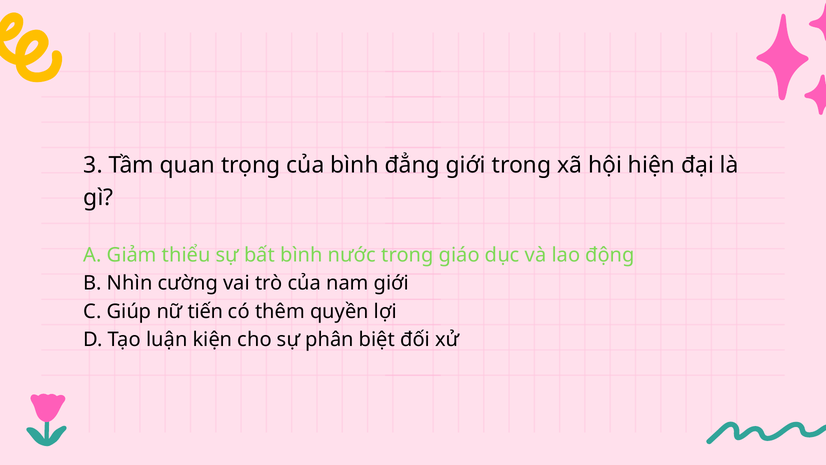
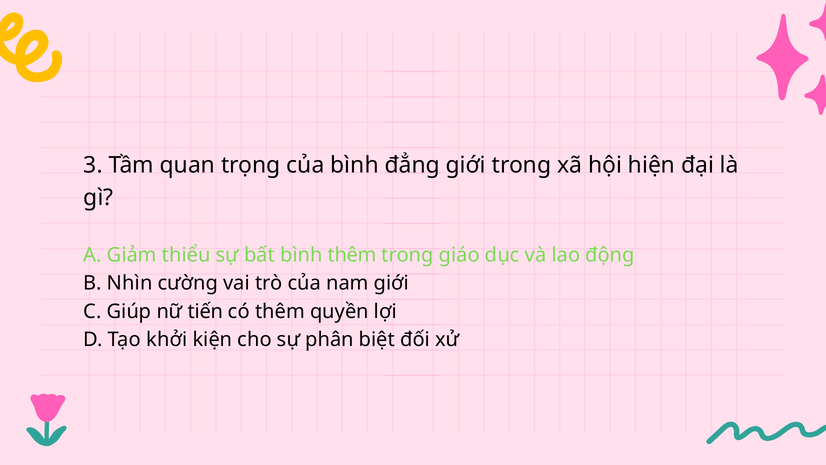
bình nước: nước -> thêm
luận: luận -> khởi
